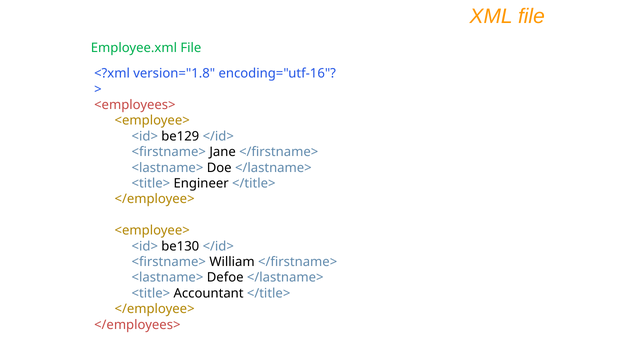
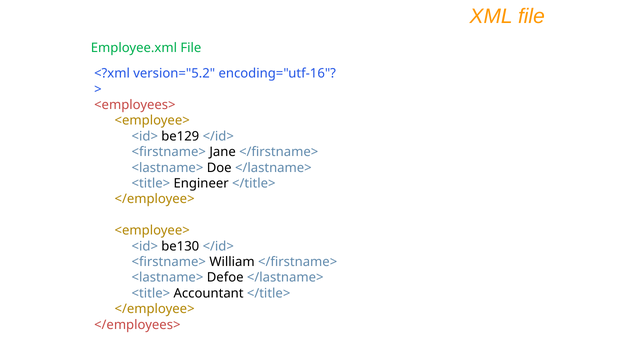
version="1.8: version="1.8 -> version="5.2
